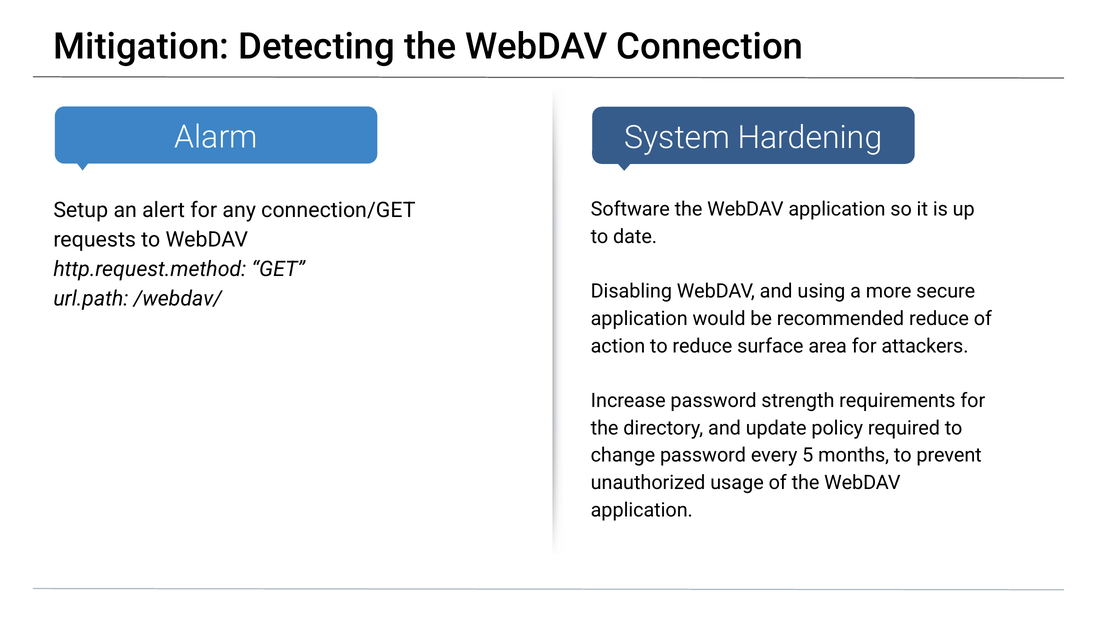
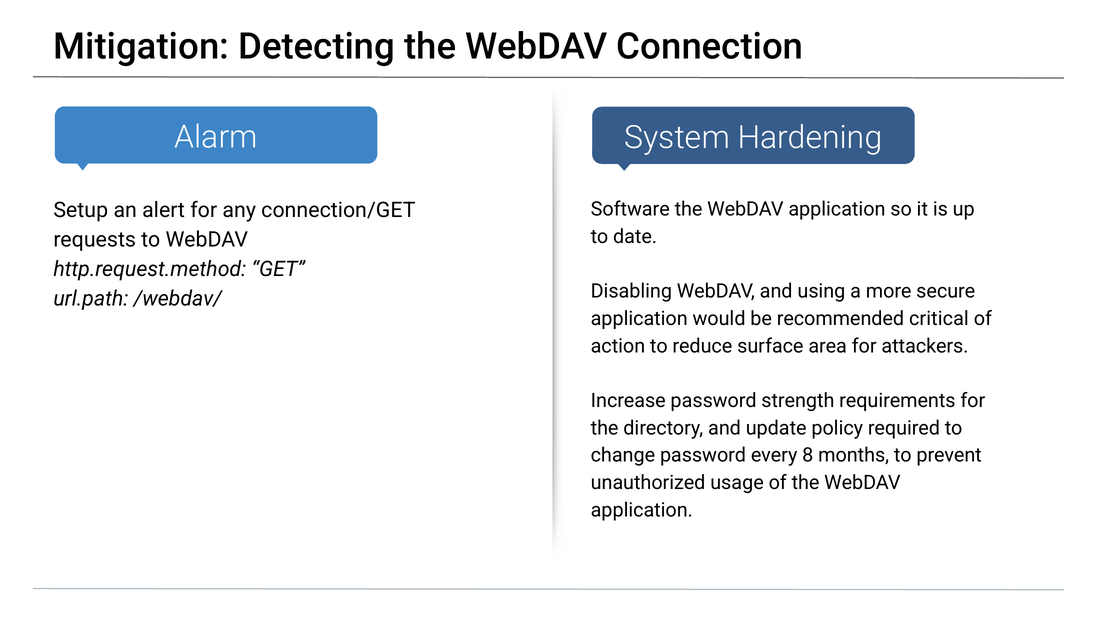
recommended reduce: reduce -> critical
5: 5 -> 8
